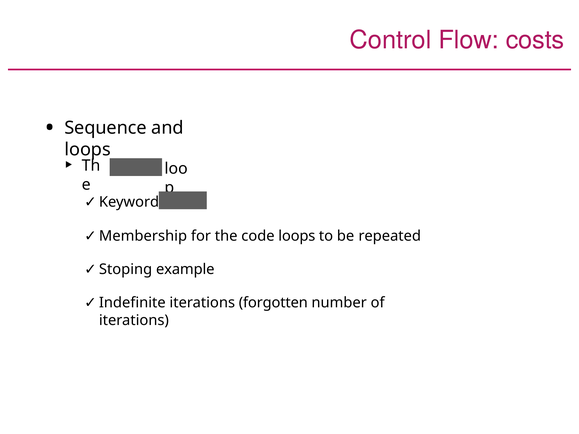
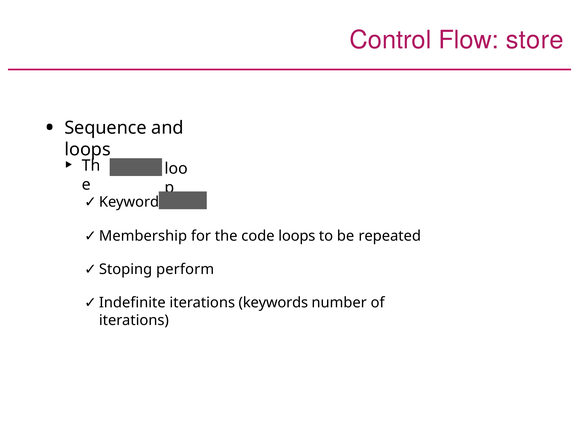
costs: costs -> store
example: example -> perform
forgotten: forgotten -> keywords
